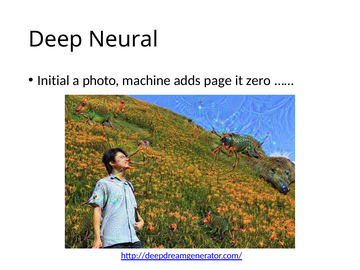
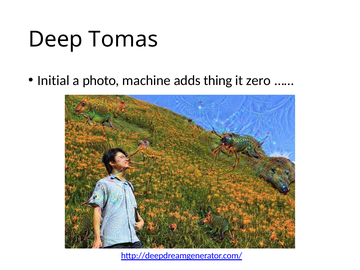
Neural: Neural -> Tomas
page: page -> thing
